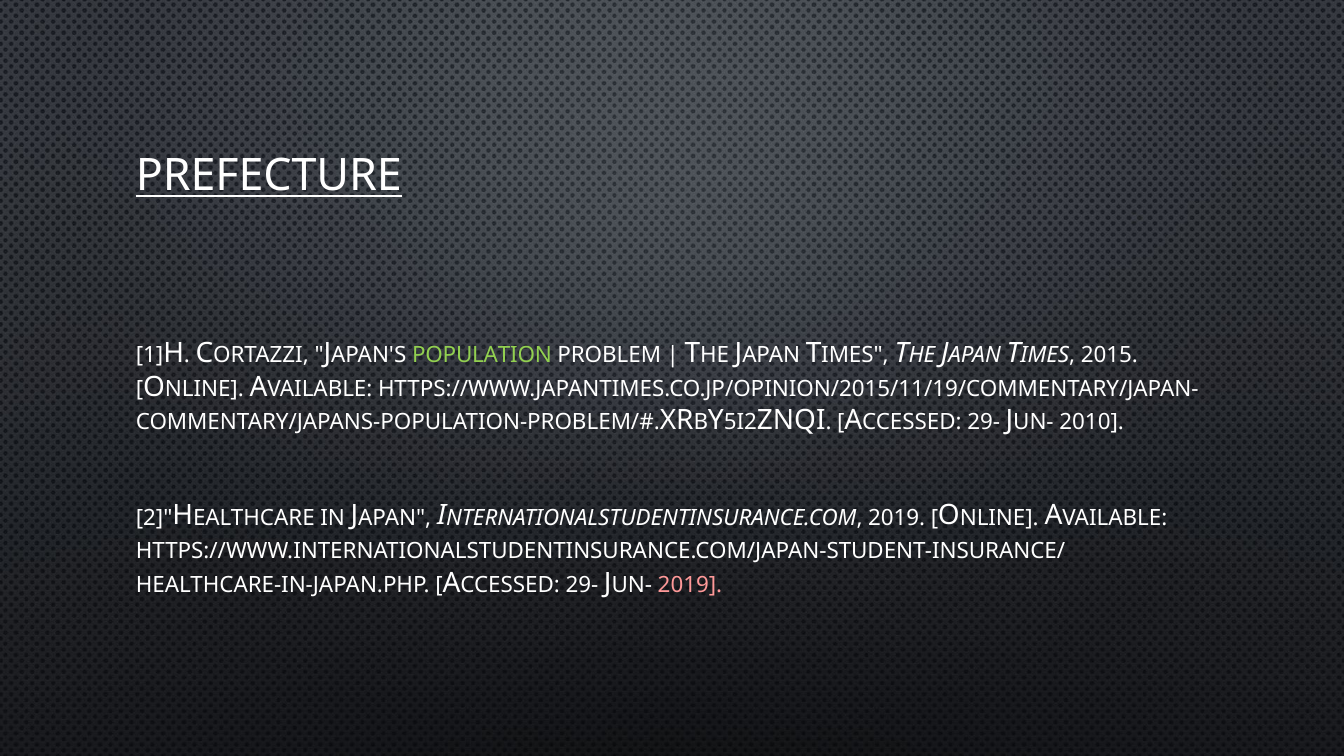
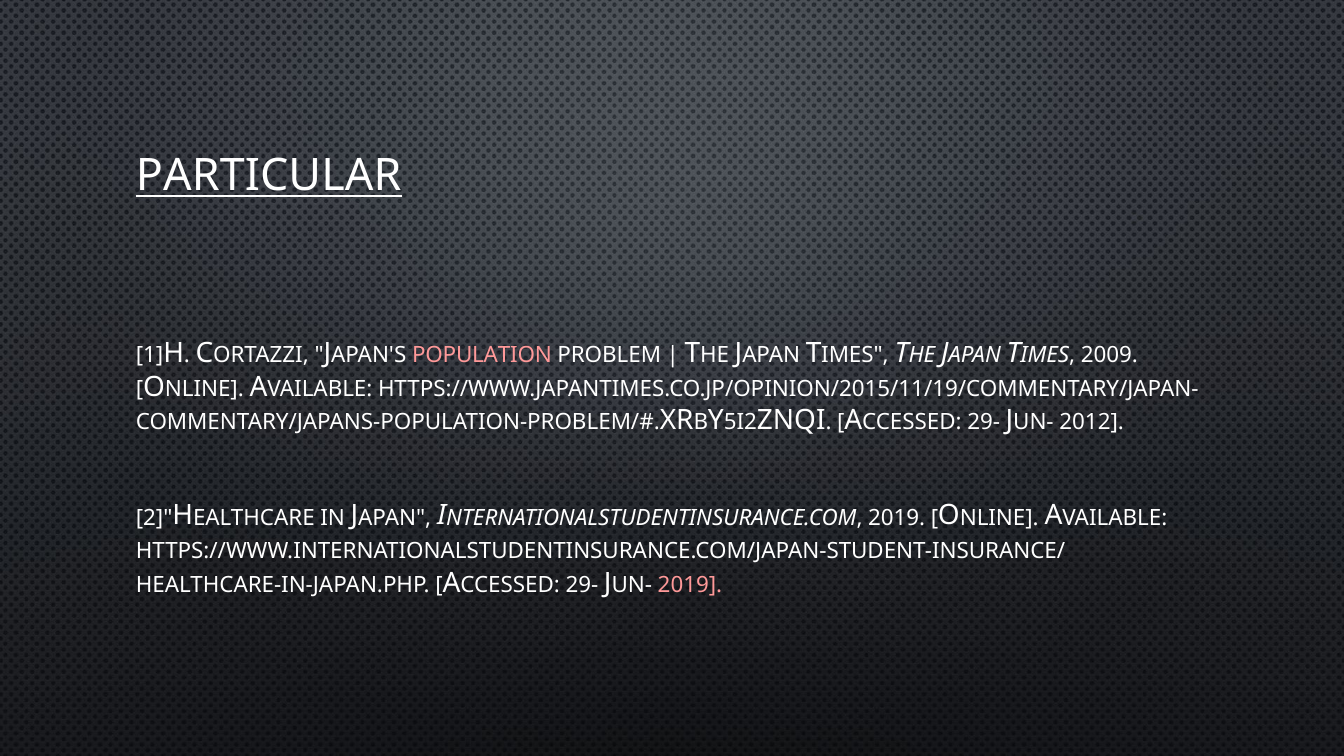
PREFECTURE: PREFECTURE -> PARTICULAR
POPULATION colour: light green -> pink
2015: 2015 -> 2009
2010: 2010 -> 2012
